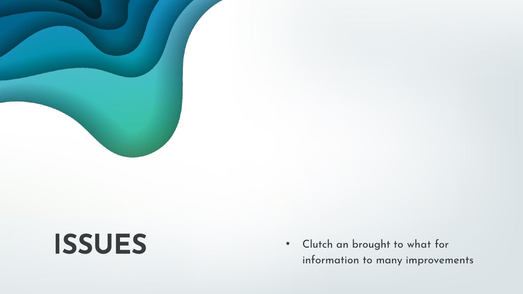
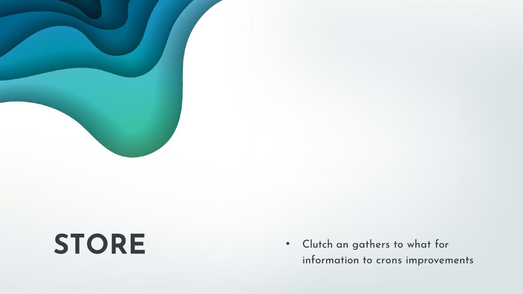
ISSUES: ISSUES -> STORE
brought: brought -> gathers
many: many -> crons
